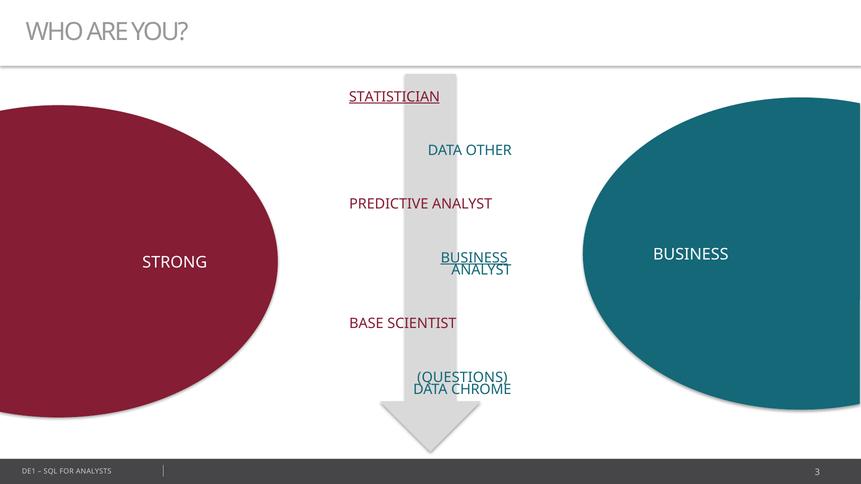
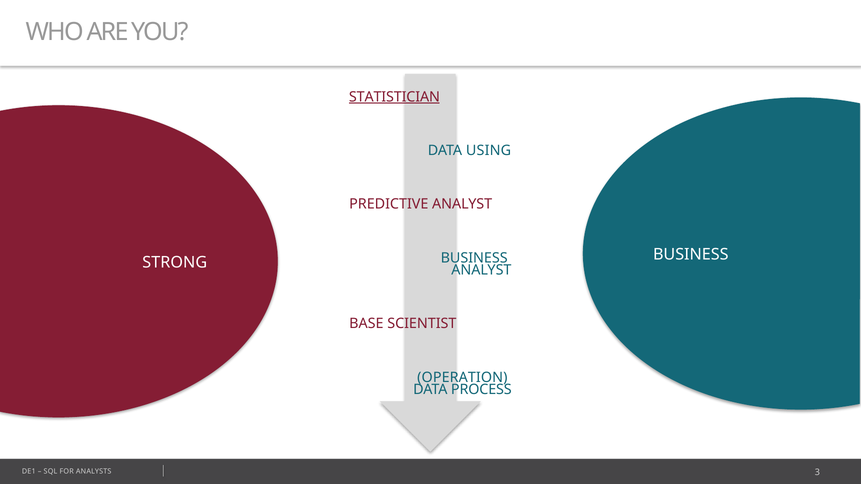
OTHER: OTHER -> USING
BUSINESS at (474, 258) underline: present -> none
QUESTIONS: QUESTIONS -> OPERATION
CHROME: CHROME -> PROCESS
